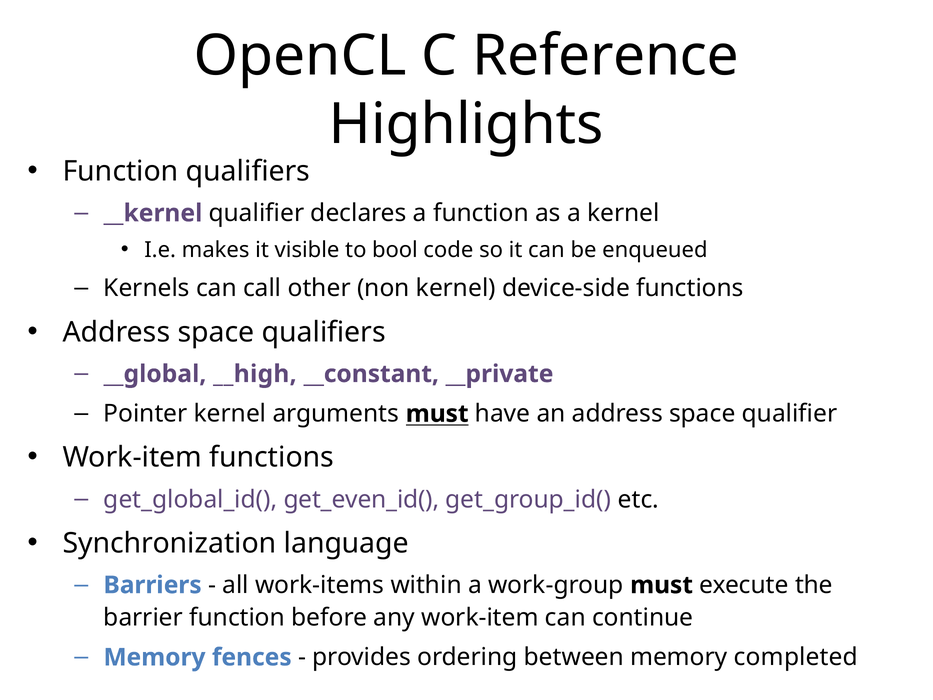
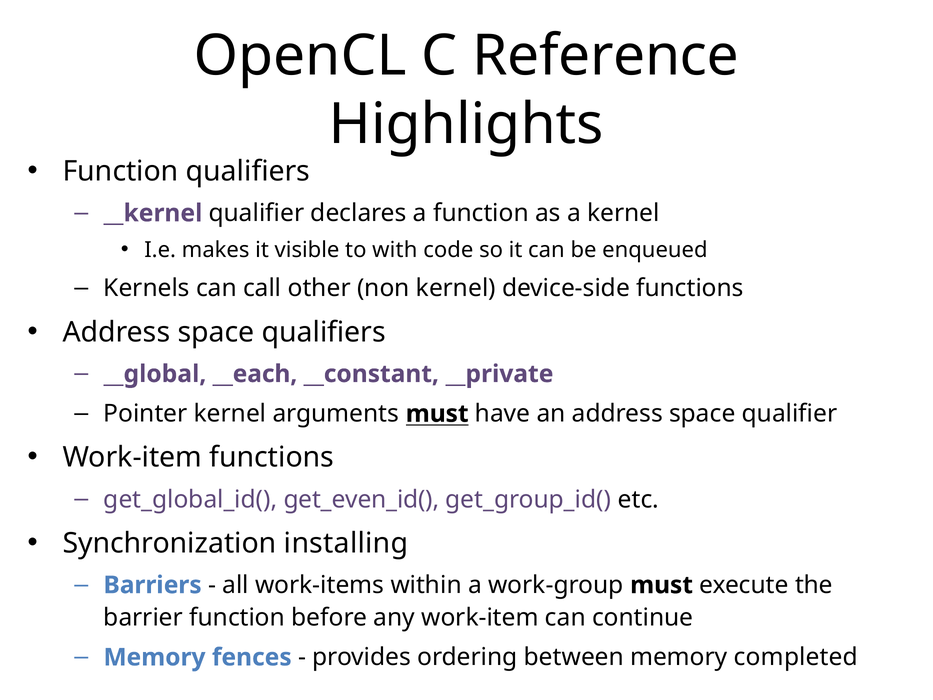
bool: bool -> with
__high: __high -> __each
language: language -> installing
